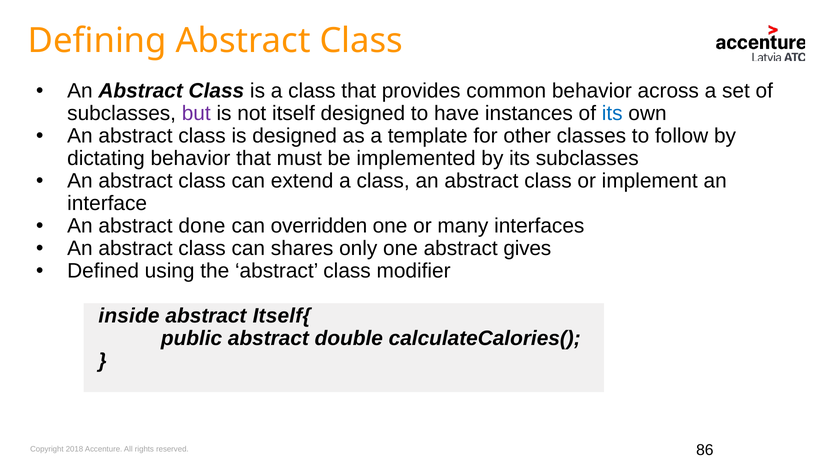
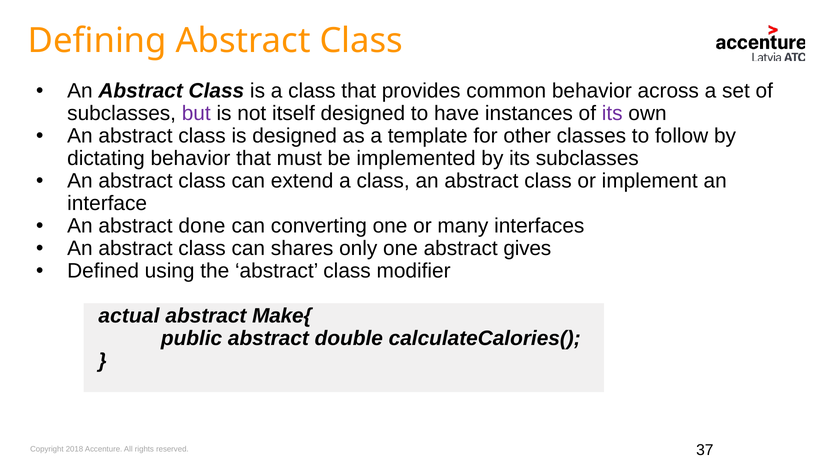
its at (612, 113) colour: blue -> purple
overridden: overridden -> converting
inside: inside -> actual
Itself{: Itself{ -> Make{
86: 86 -> 37
